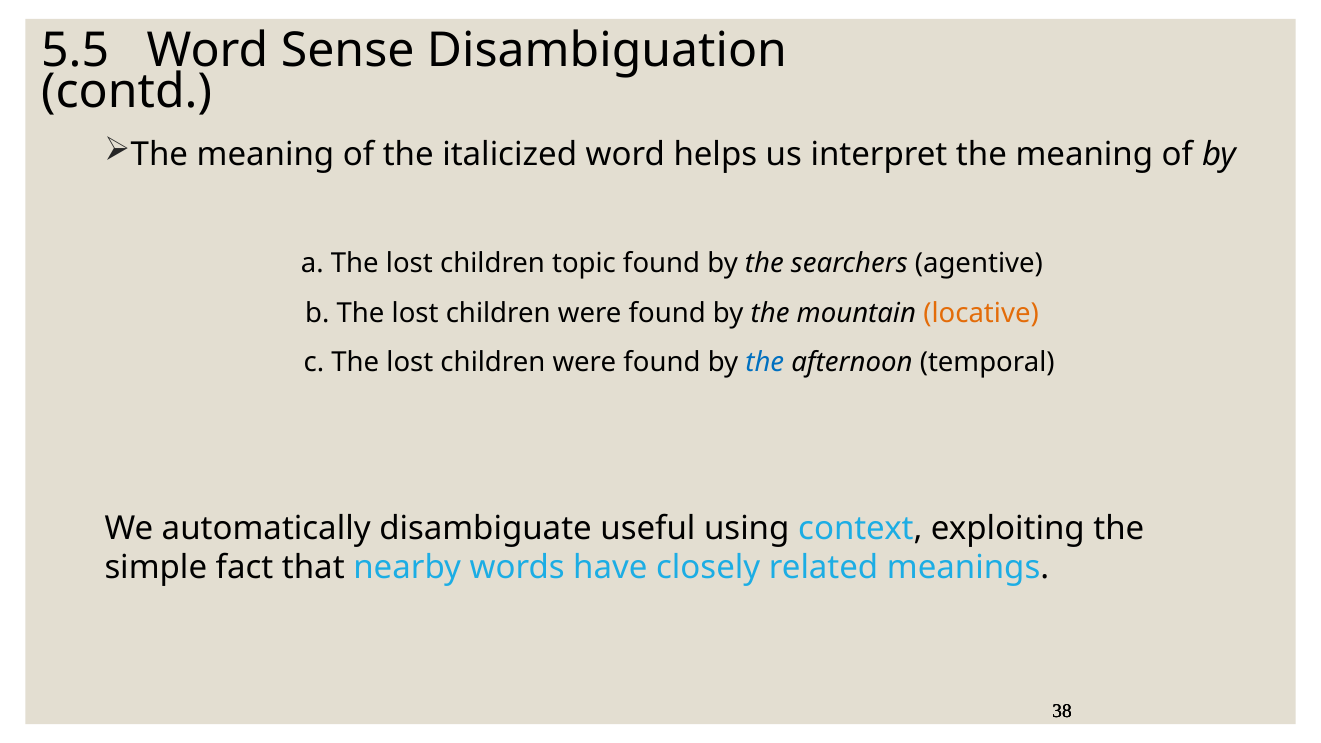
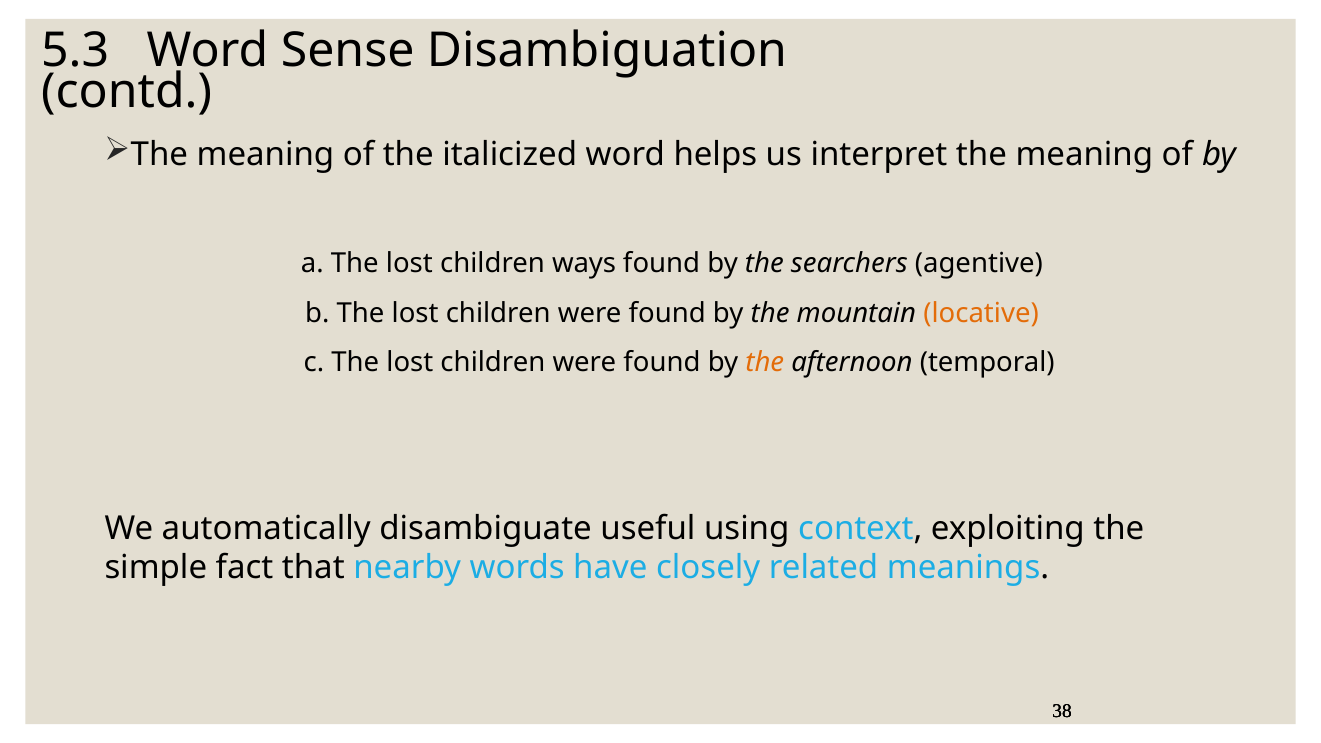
5.5: 5.5 -> 5.3
topic: topic -> ways
the at (765, 363) colour: blue -> orange
